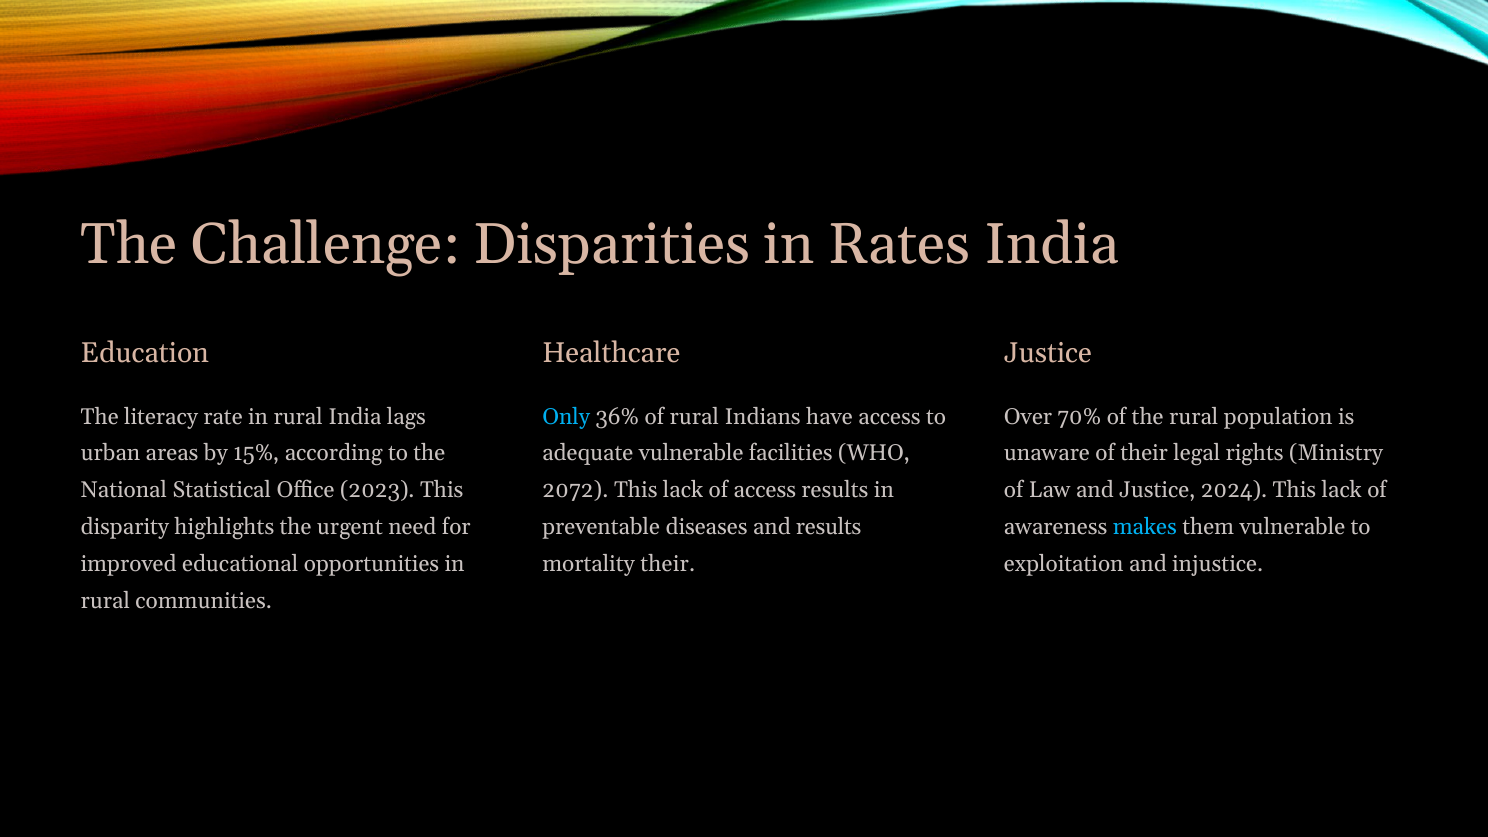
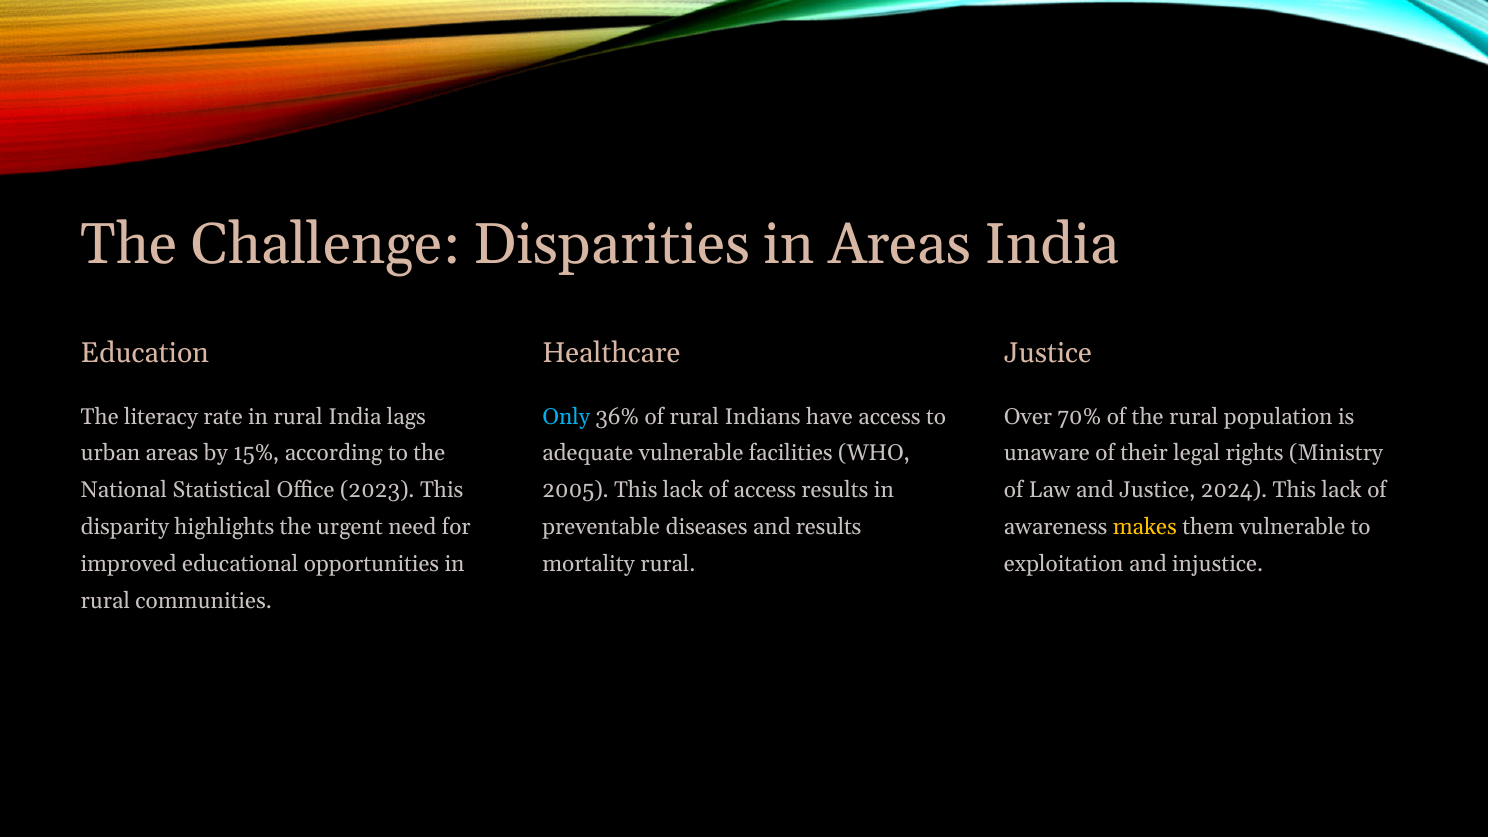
in Rates: Rates -> Areas
2072: 2072 -> 2005
makes colour: light blue -> yellow
mortality their: their -> rural
